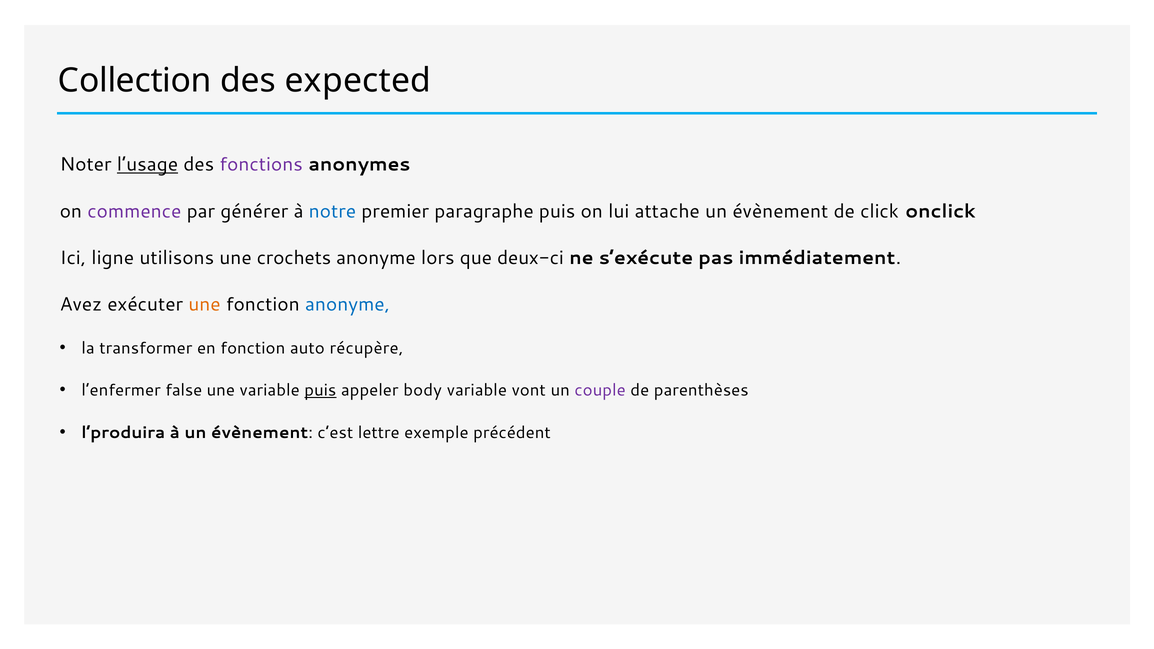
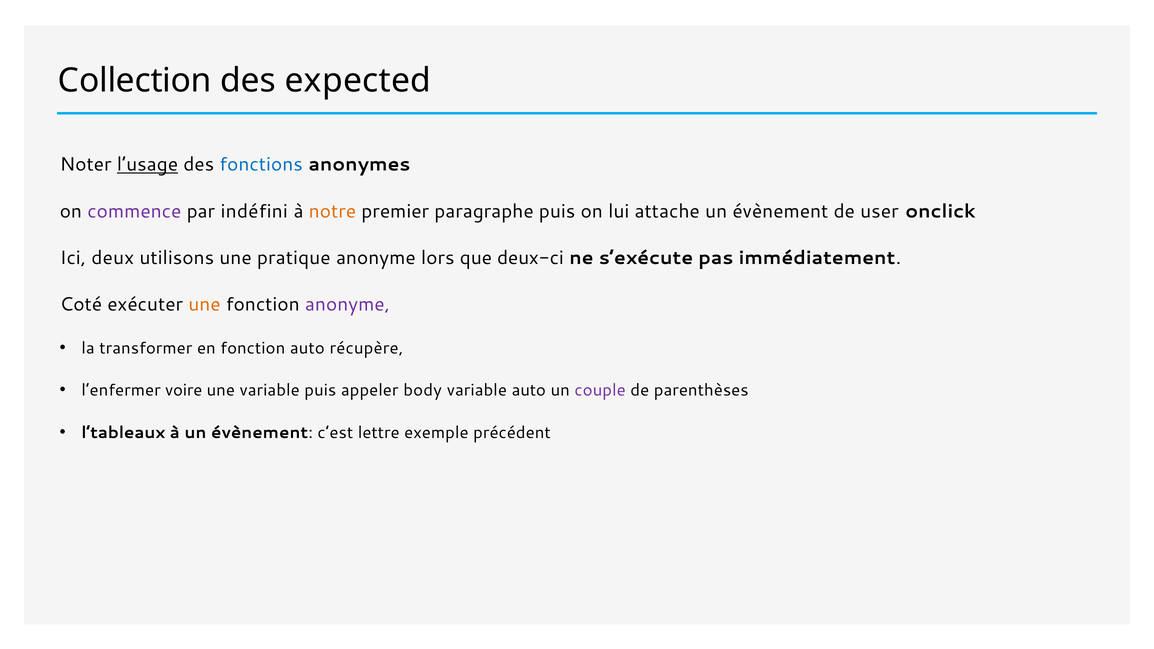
fonctions colour: purple -> blue
générer: générer -> indéfini
notre colour: blue -> orange
click: click -> user
ligne: ligne -> deux
crochets: crochets -> pratique
Avez: Avez -> Coté
anonyme at (347, 304) colour: blue -> purple
false: false -> voire
puis at (320, 390) underline: present -> none
variable vont: vont -> auto
l’produira: l’produira -> l’tableaux
